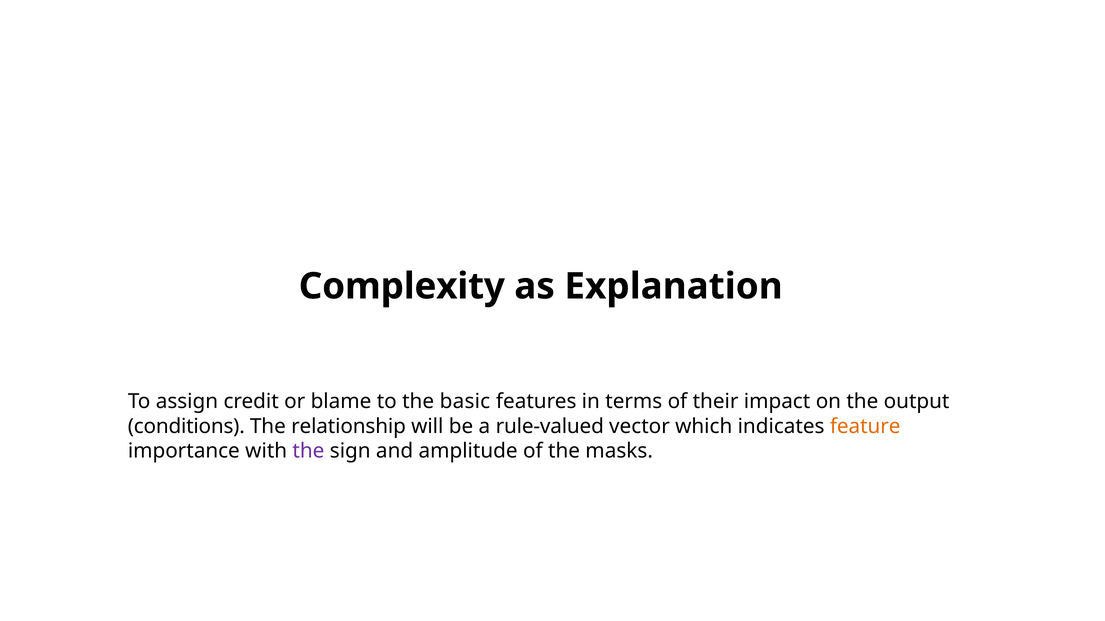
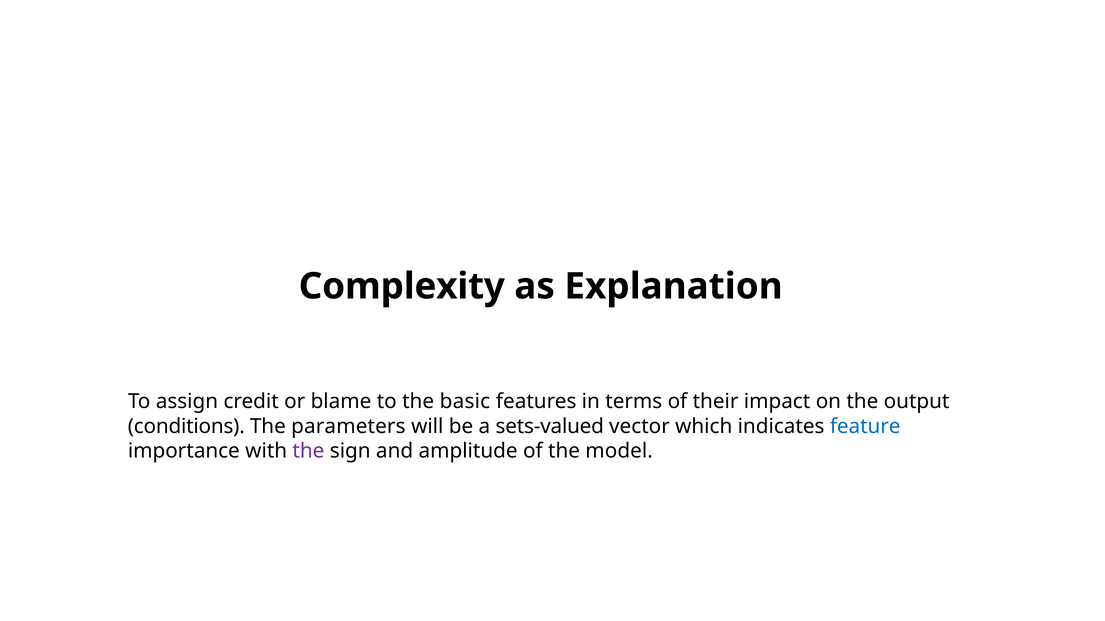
relationship: relationship -> parameters
rule-valued: rule-valued -> sets-valued
feature colour: orange -> blue
masks: masks -> model
